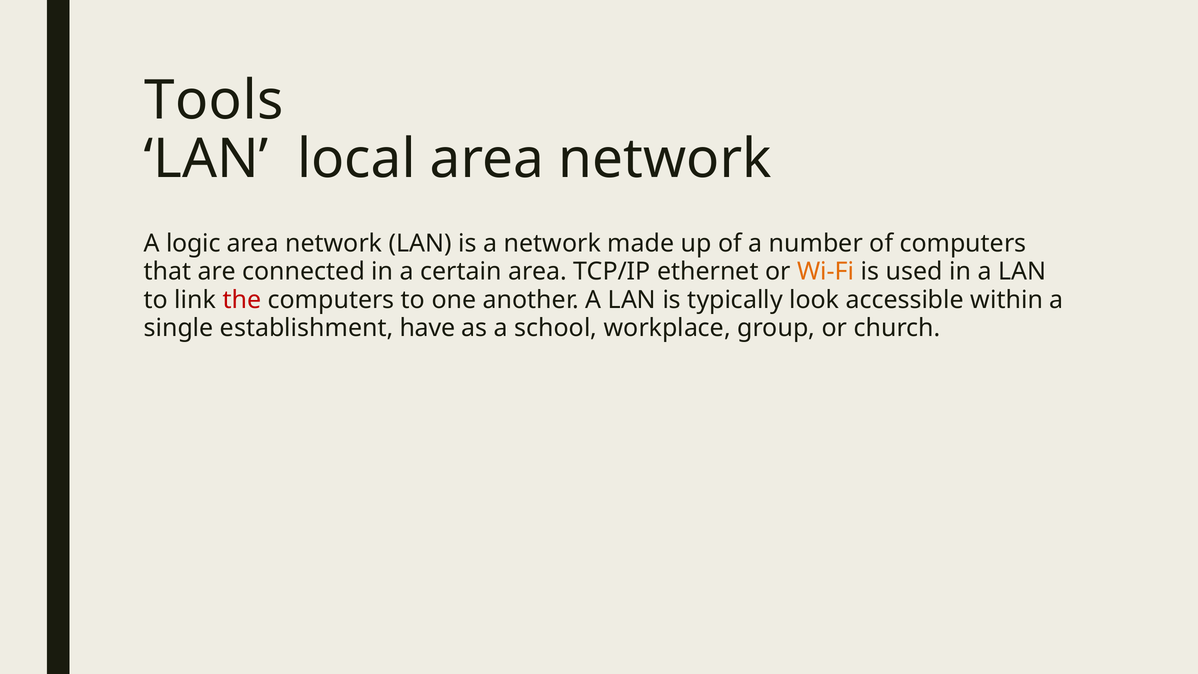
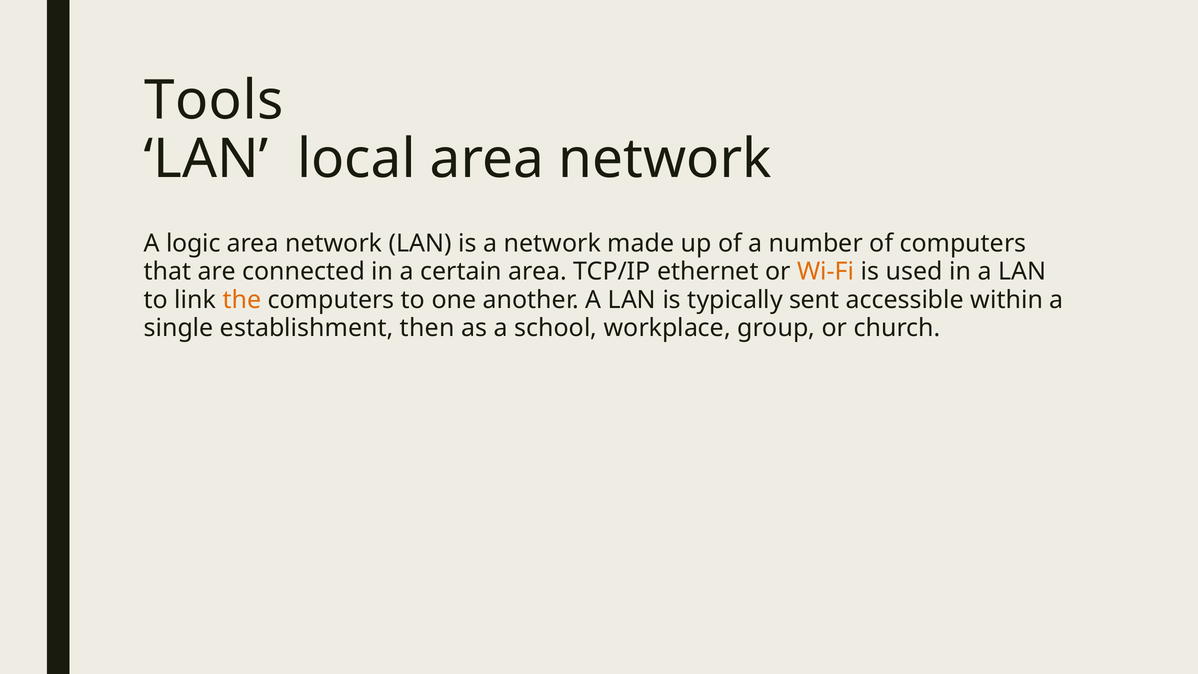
the colour: red -> orange
look: look -> sent
have: have -> then
